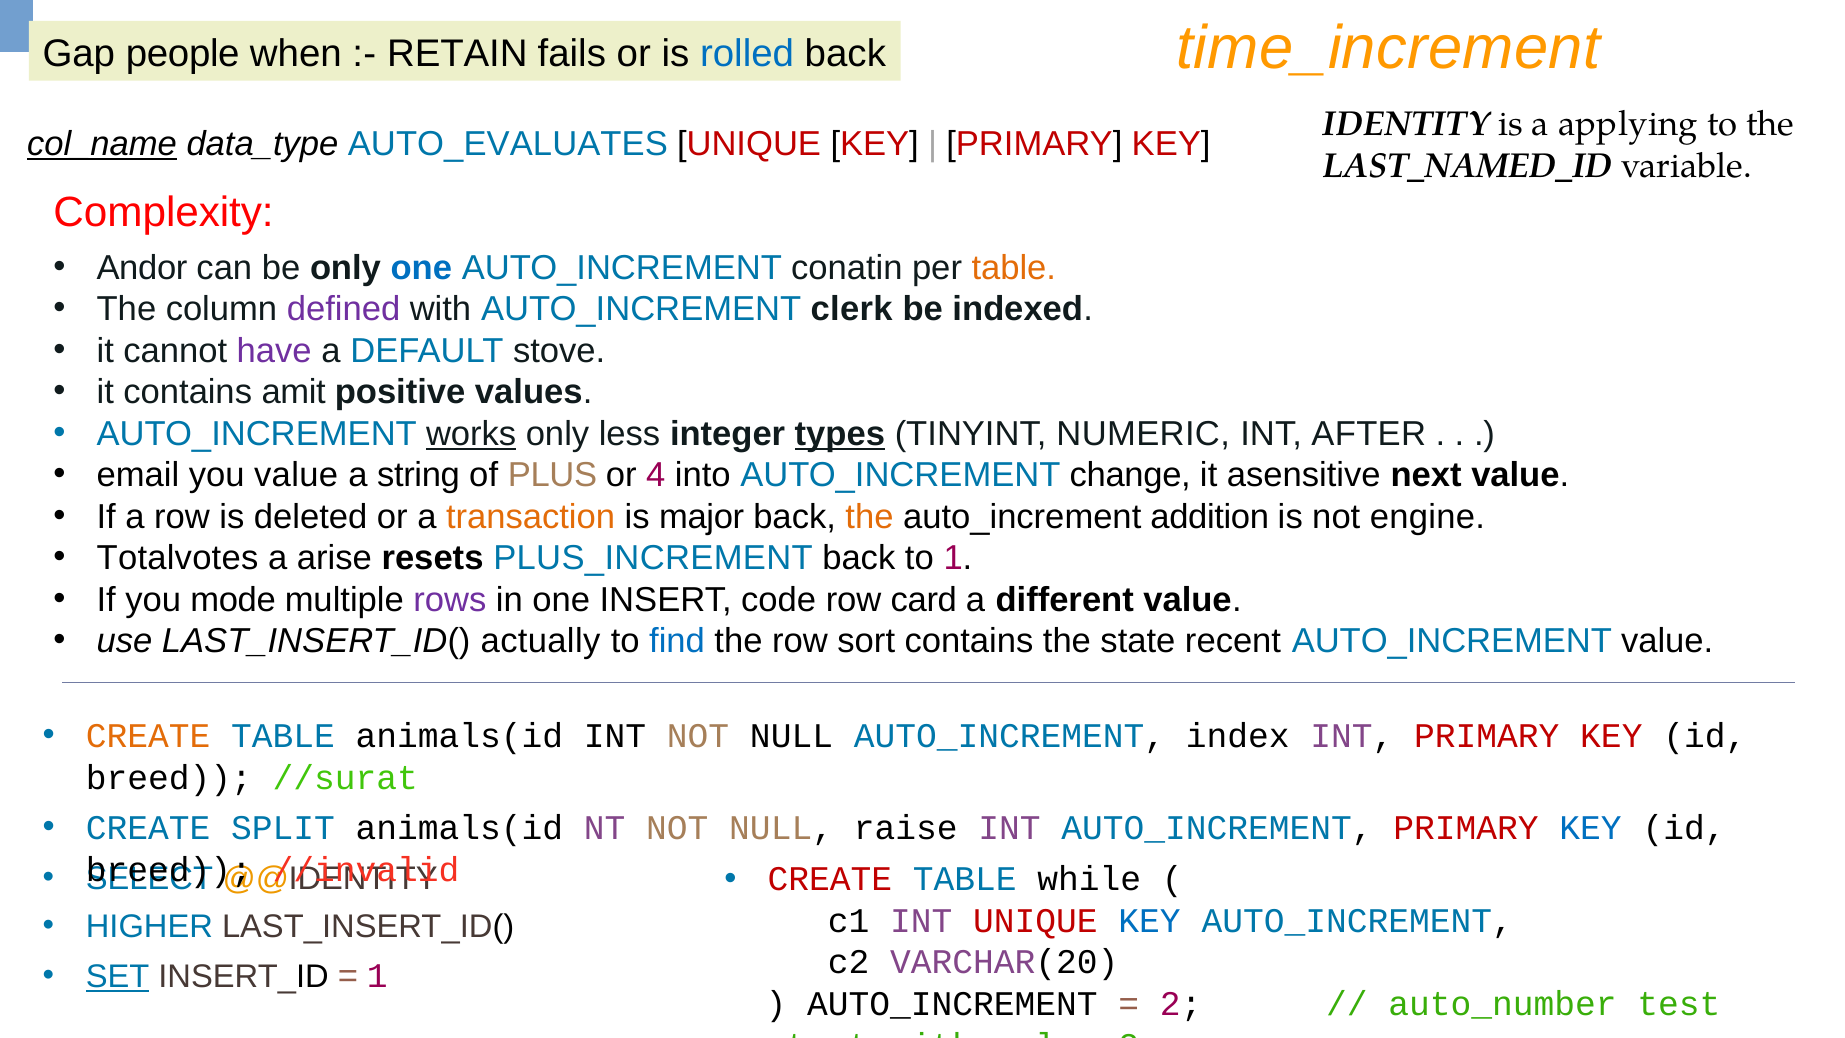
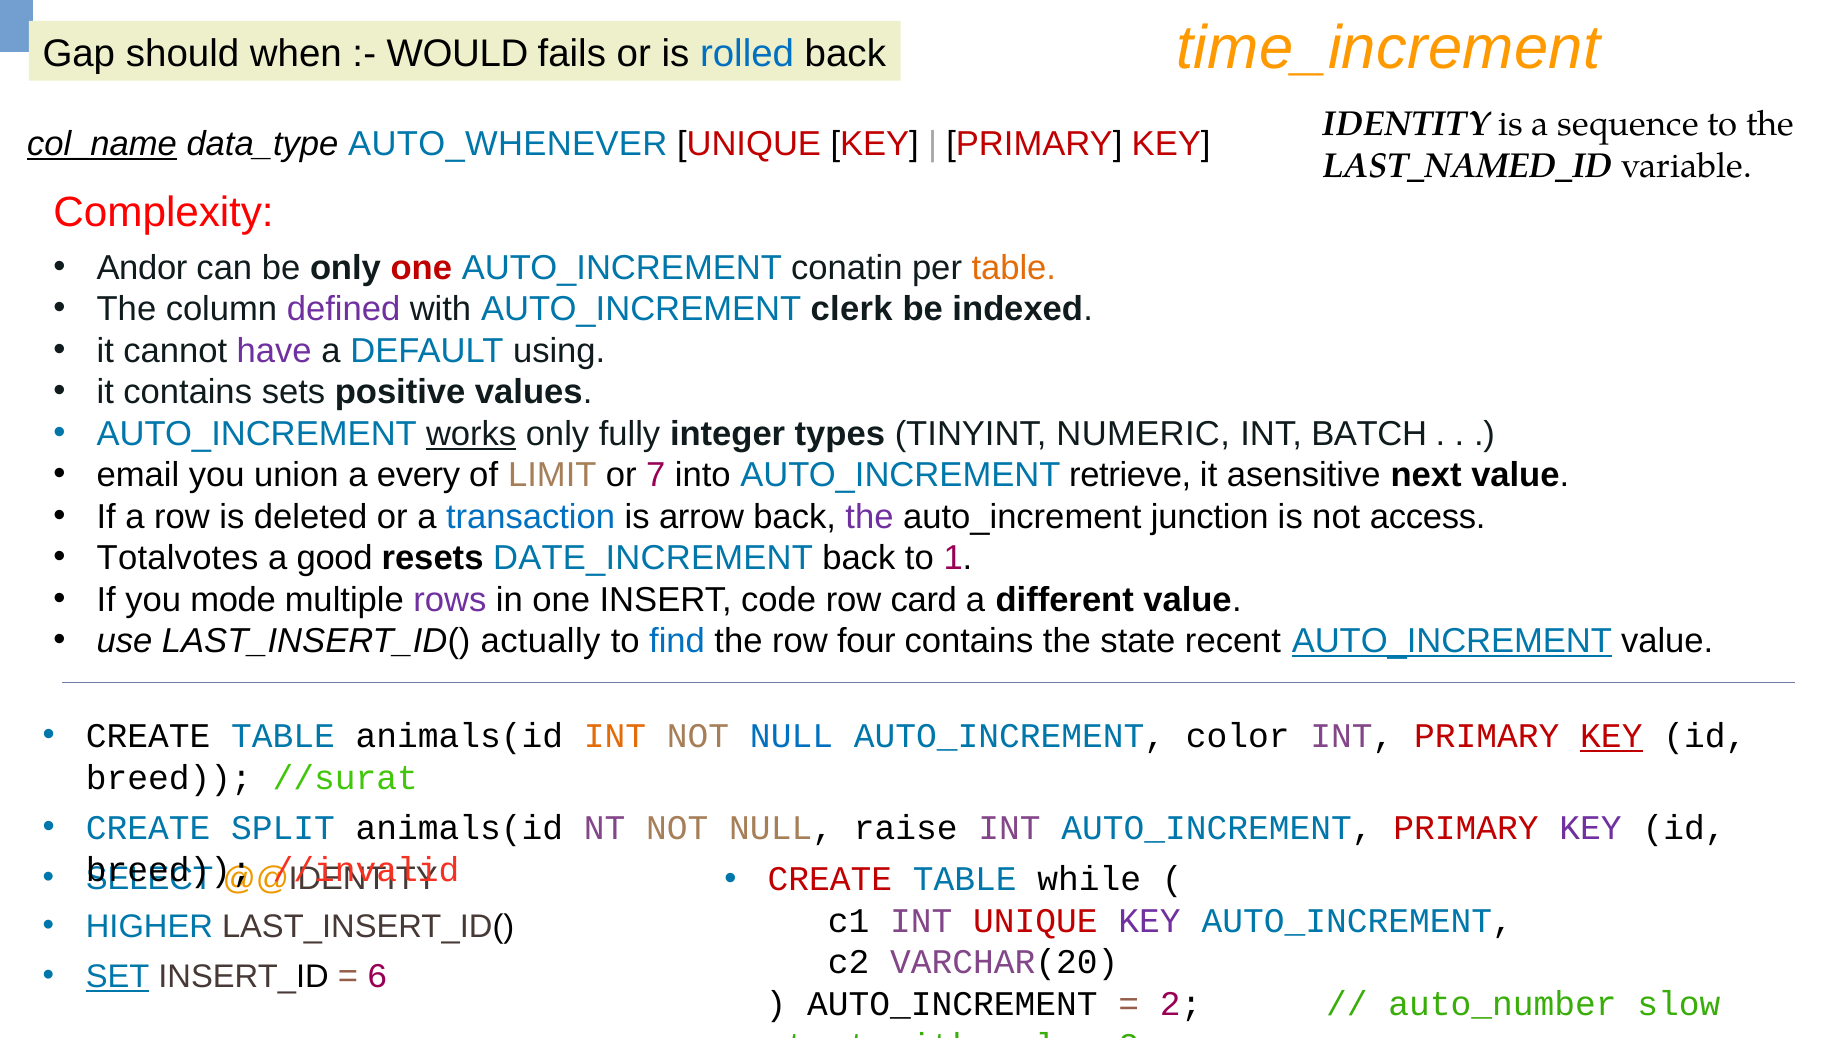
people: people -> should
RETAIN: RETAIN -> WOULD
applying: applying -> sequence
AUTO_EVALUATES: AUTO_EVALUATES -> AUTO_WHENEVER
one at (421, 268) colour: blue -> red
stove: stove -> using
amit: amit -> sets
less: less -> fully
types underline: present -> none
AFTER: AFTER -> BATCH
you value: value -> union
string: string -> every
PLUS: PLUS -> LIMIT
4: 4 -> 7
change: change -> retrieve
transaction colour: orange -> blue
major: major -> arrow
the at (869, 517) colour: orange -> purple
addition: addition -> junction
engine: engine -> access
arise: arise -> good
PLUS_INCREMENT: PLUS_INCREMENT -> DATE_INCREMENT
sort: sort -> four
AUTO_INCREMENT at (1452, 641) underline: none -> present
CREATE at (148, 736) colour: orange -> black
INT at (615, 736) colour: black -> orange
NULL at (792, 736) colour: black -> blue
index: index -> color
KEY at (1611, 736) underline: none -> present
KEY at (1591, 828) colour: blue -> purple
KEY at (1150, 921) colour: blue -> purple
1 at (377, 976): 1 -> 6
test: test -> slow
